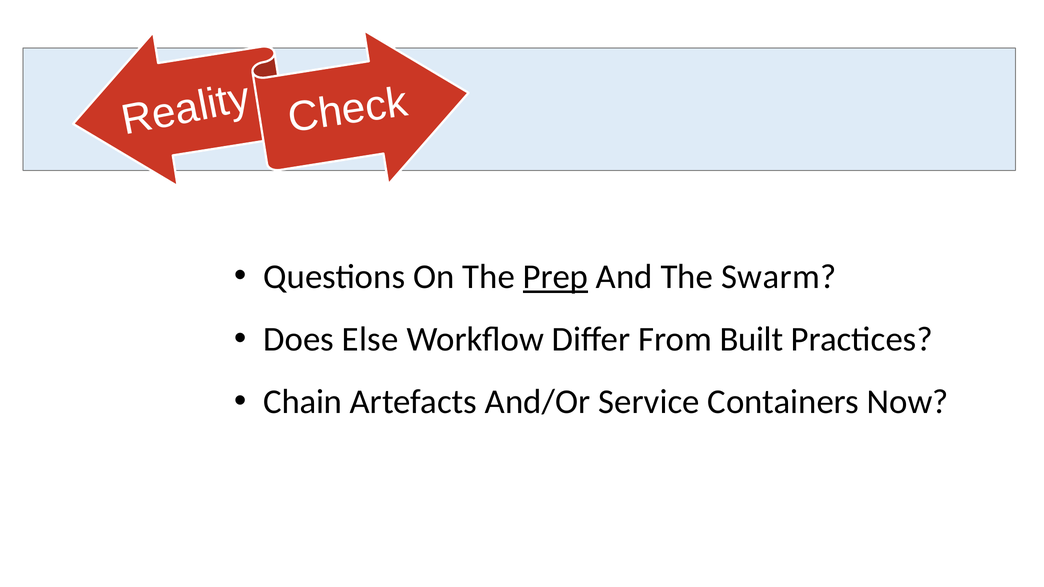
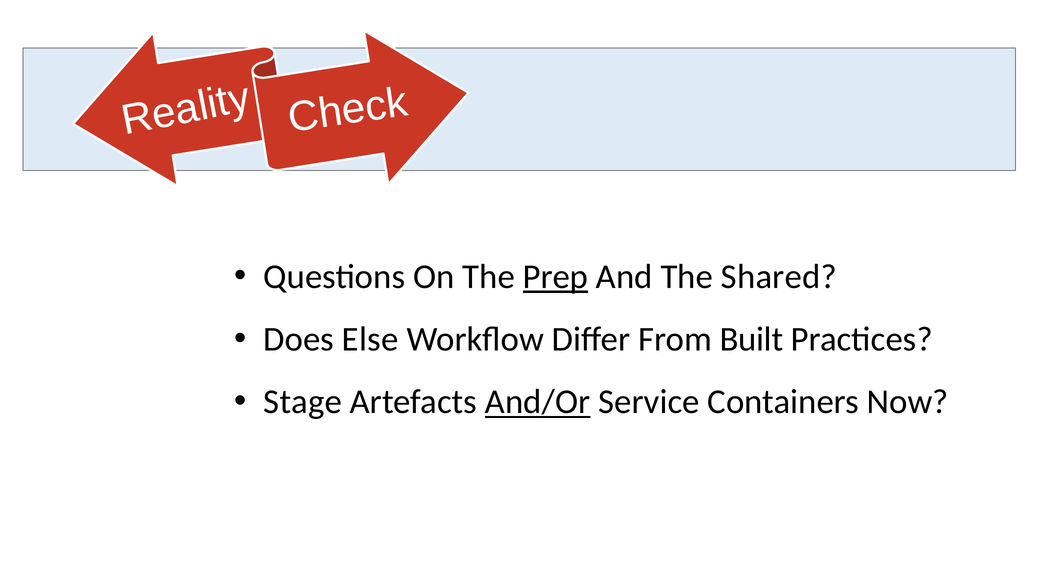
Swarm: Swarm -> Shared
Chain: Chain -> Stage
And/Or underline: none -> present
